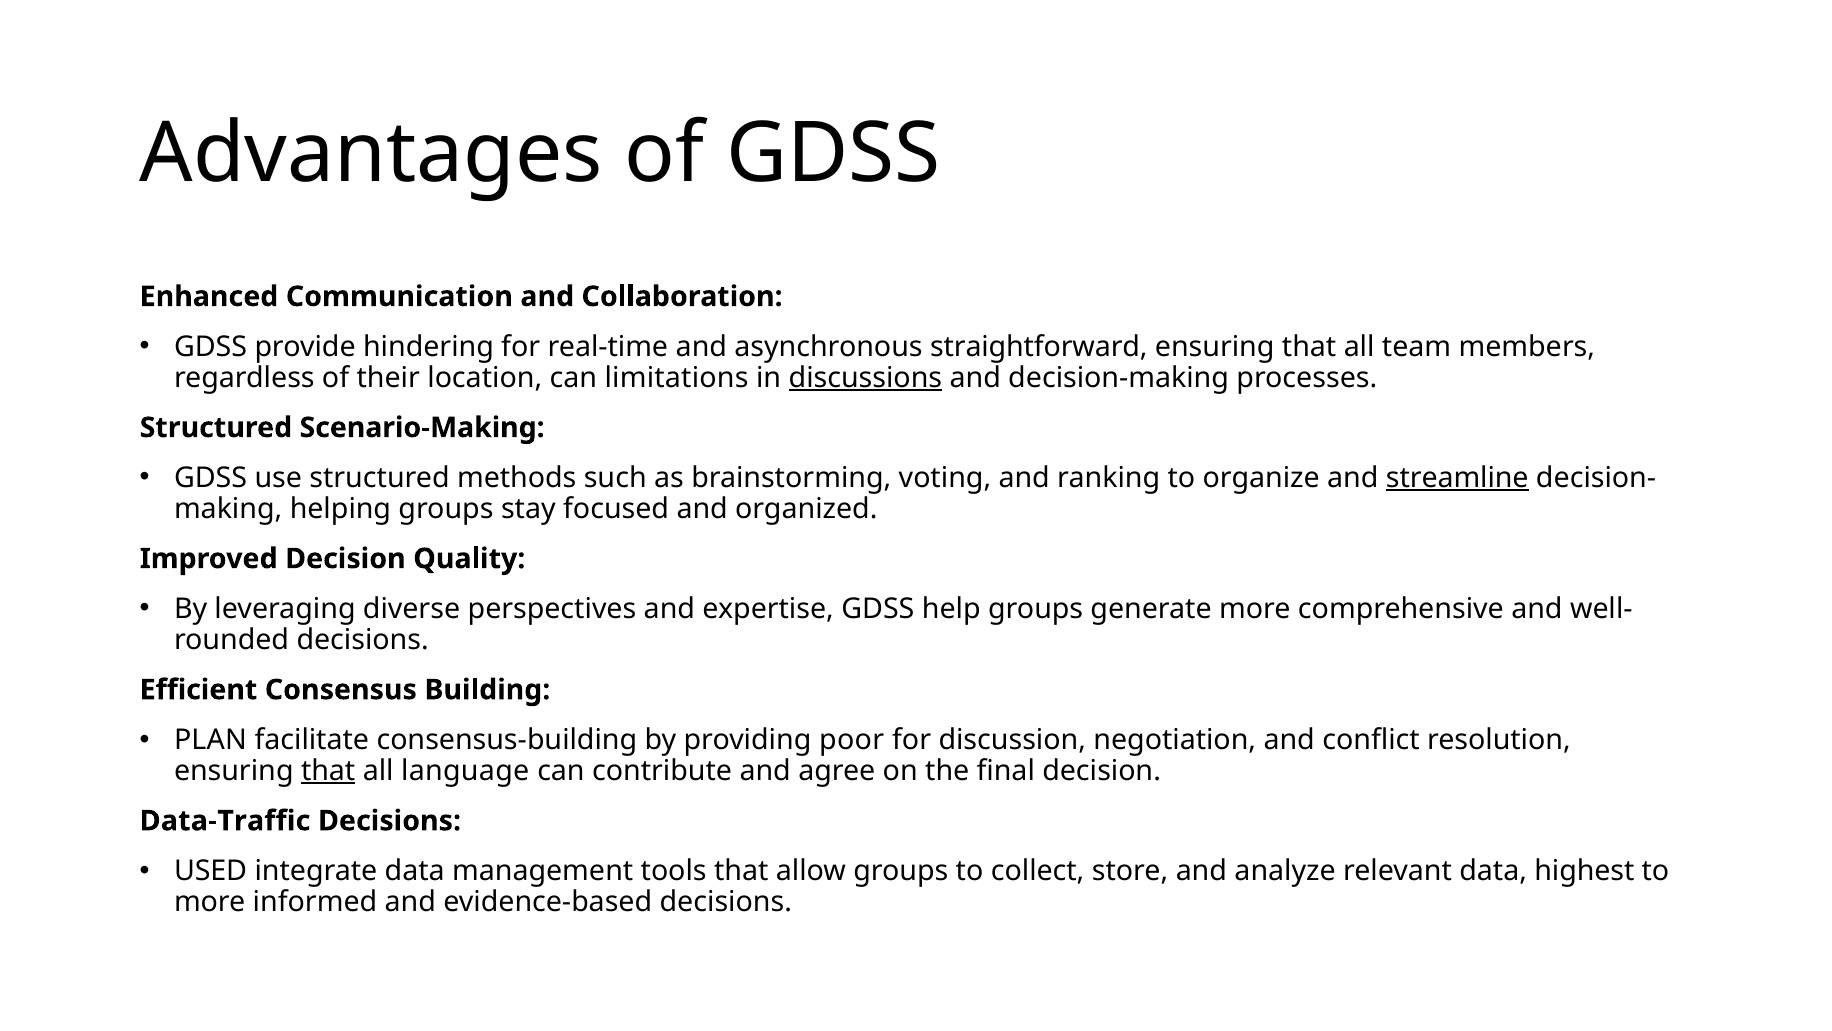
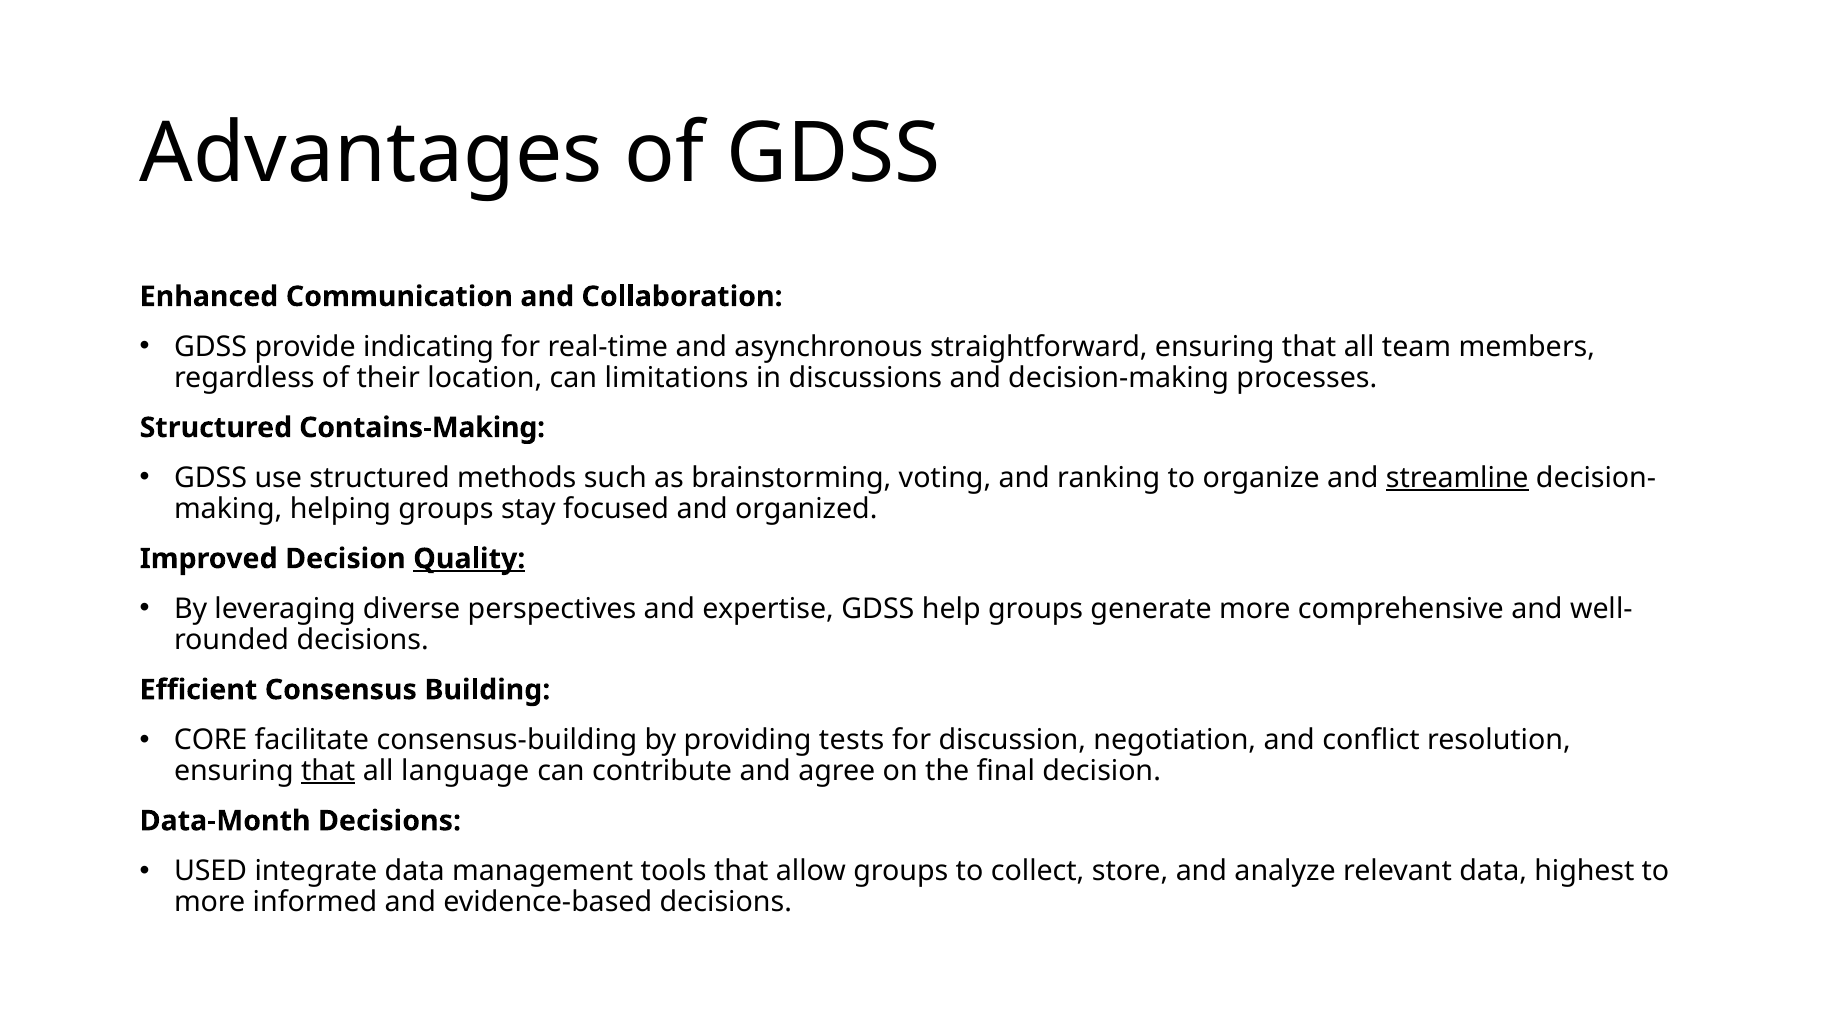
hindering: hindering -> indicating
discussions underline: present -> none
Scenario-Making: Scenario-Making -> Contains-Making
Quality underline: none -> present
PLAN: PLAN -> CORE
poor: poor -> tests
Data-Traffic: Data-Traffic -> Data-Month
